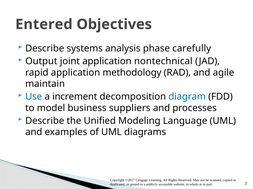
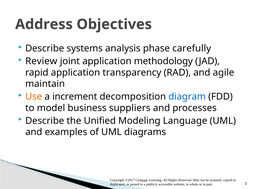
Entered: Entered -> Address
Output: Output -> Review
nontechnical: nontechnical -> methodology
methodology: methodology -> transparency
Use colour: blue -> orange
